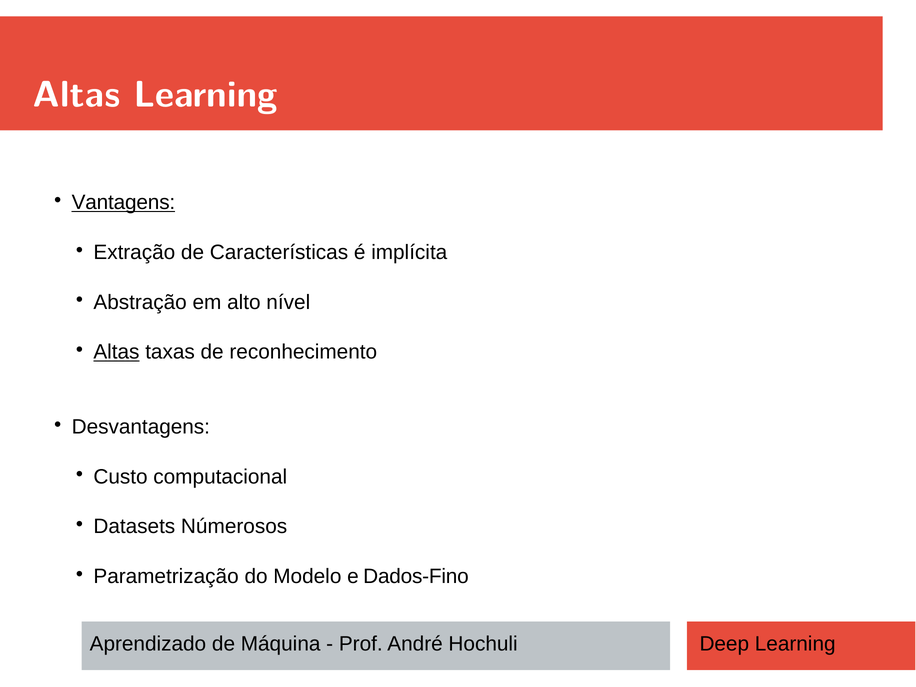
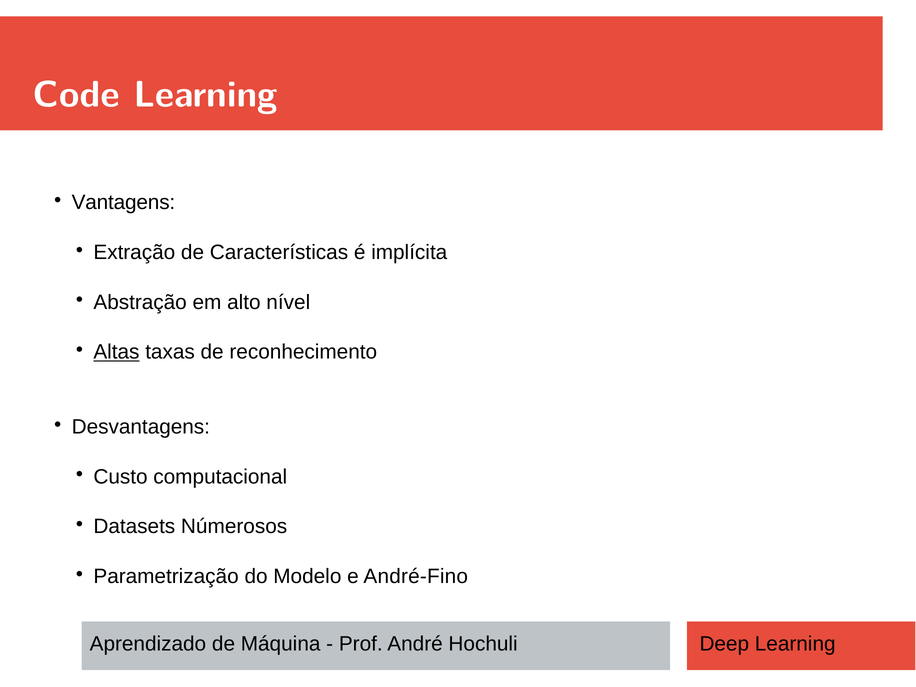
Altas at (76, 94): Altas -> Code
Vantagens underline: present -> none
Dados-Fino: Dados-Fino -> André-Fino
